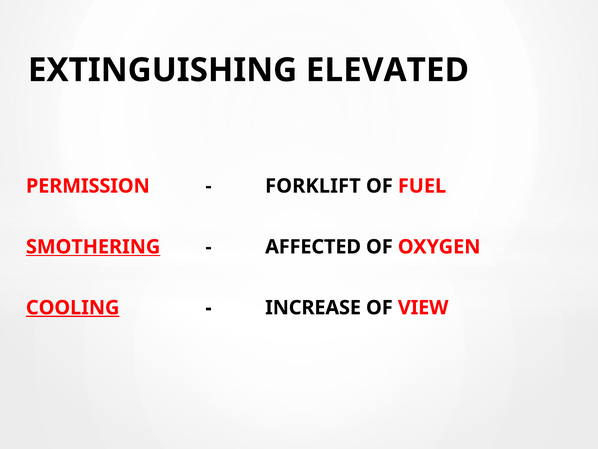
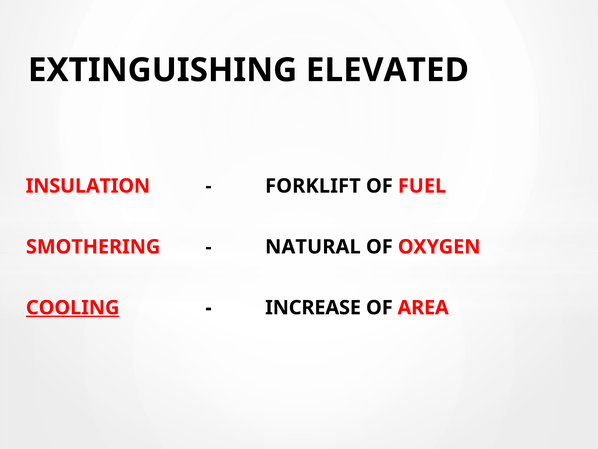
PERMISSION: PERMISSION -> INSULATION
SMOTHERING underline: present -> none
AFFECTED: AFFECTED -> NATURAL
VIEW: VIEW -> AREA
